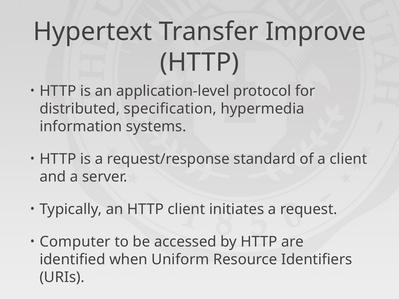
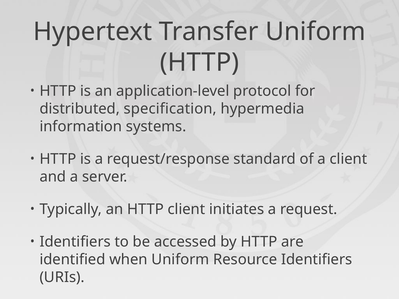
Transfer Improve: Improve -> Uniform
Computer at (75, 242): Computer -> Identifiers
